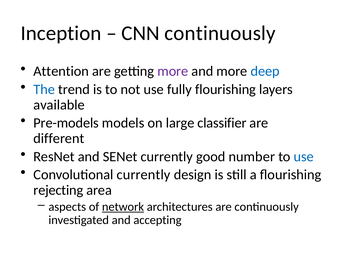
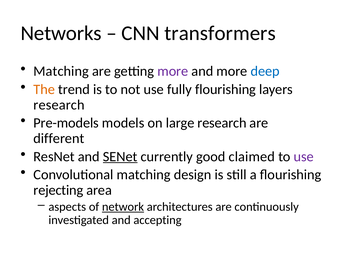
Inception: Inception -> Networks
CNN continuously: continuously -> transformers
Attention at (61, 71): Attention -> Matching
The colour: blue -> orange
available at (59, 105): available -> research
large classifier: classifier -> research
SENet underline: none -> present
number: number -> claimed
use at (304, 157) colour: blue -> purple
Convolutional currently: currently -> matching
